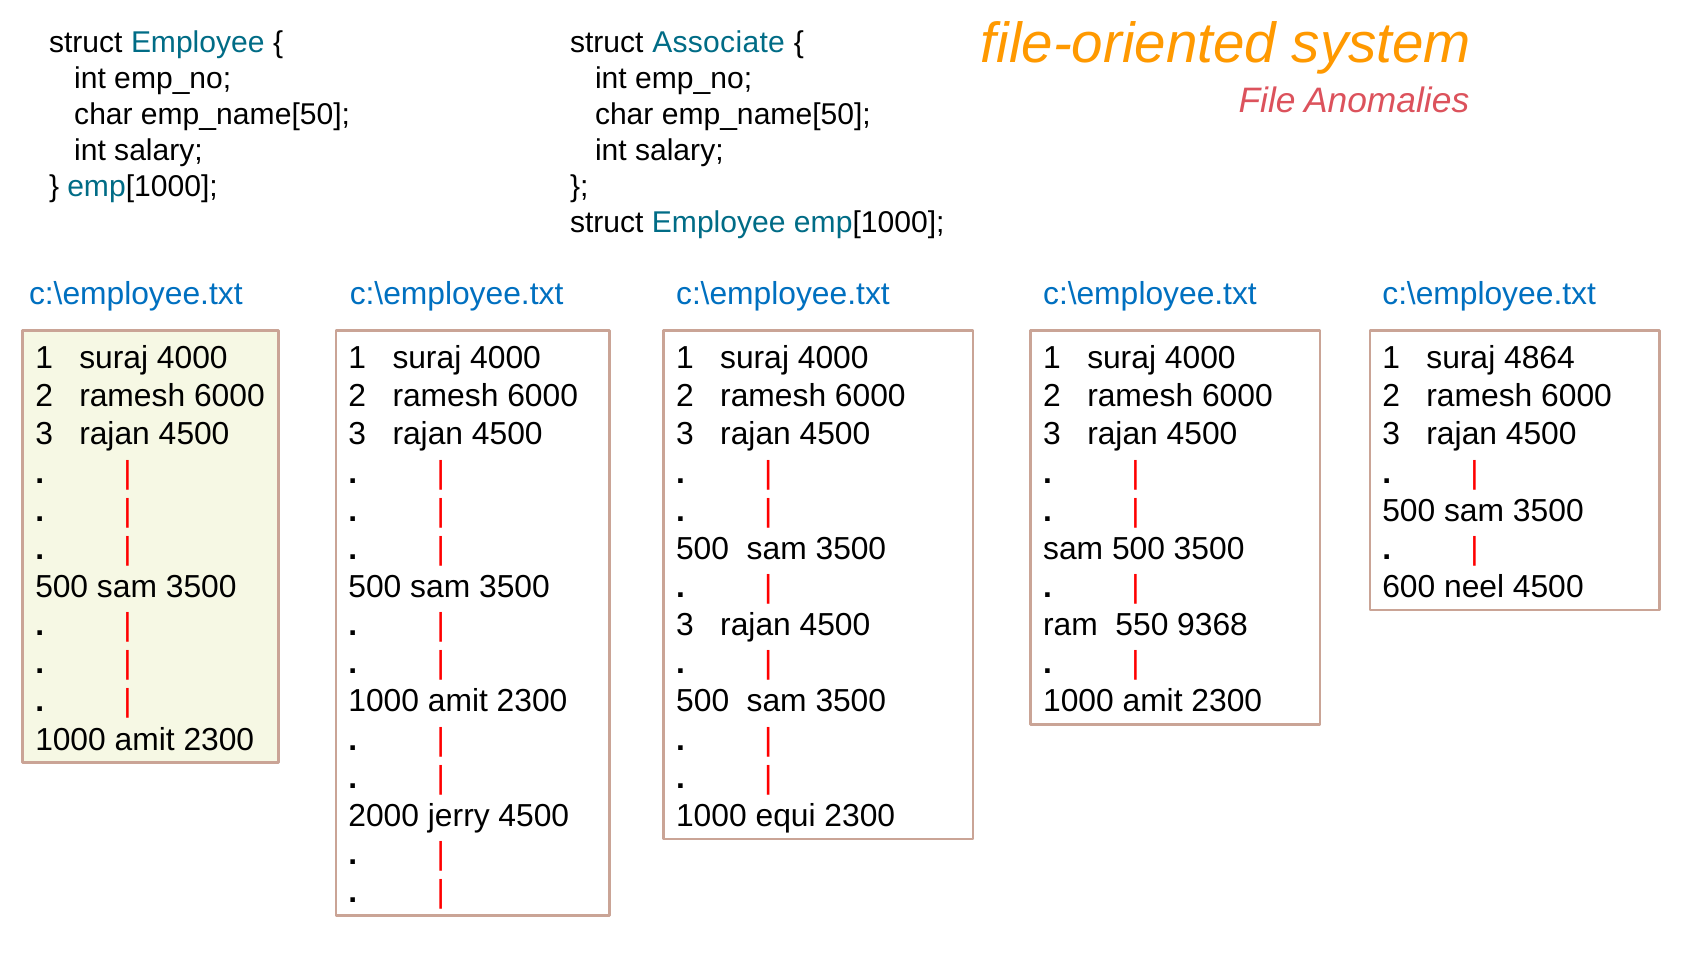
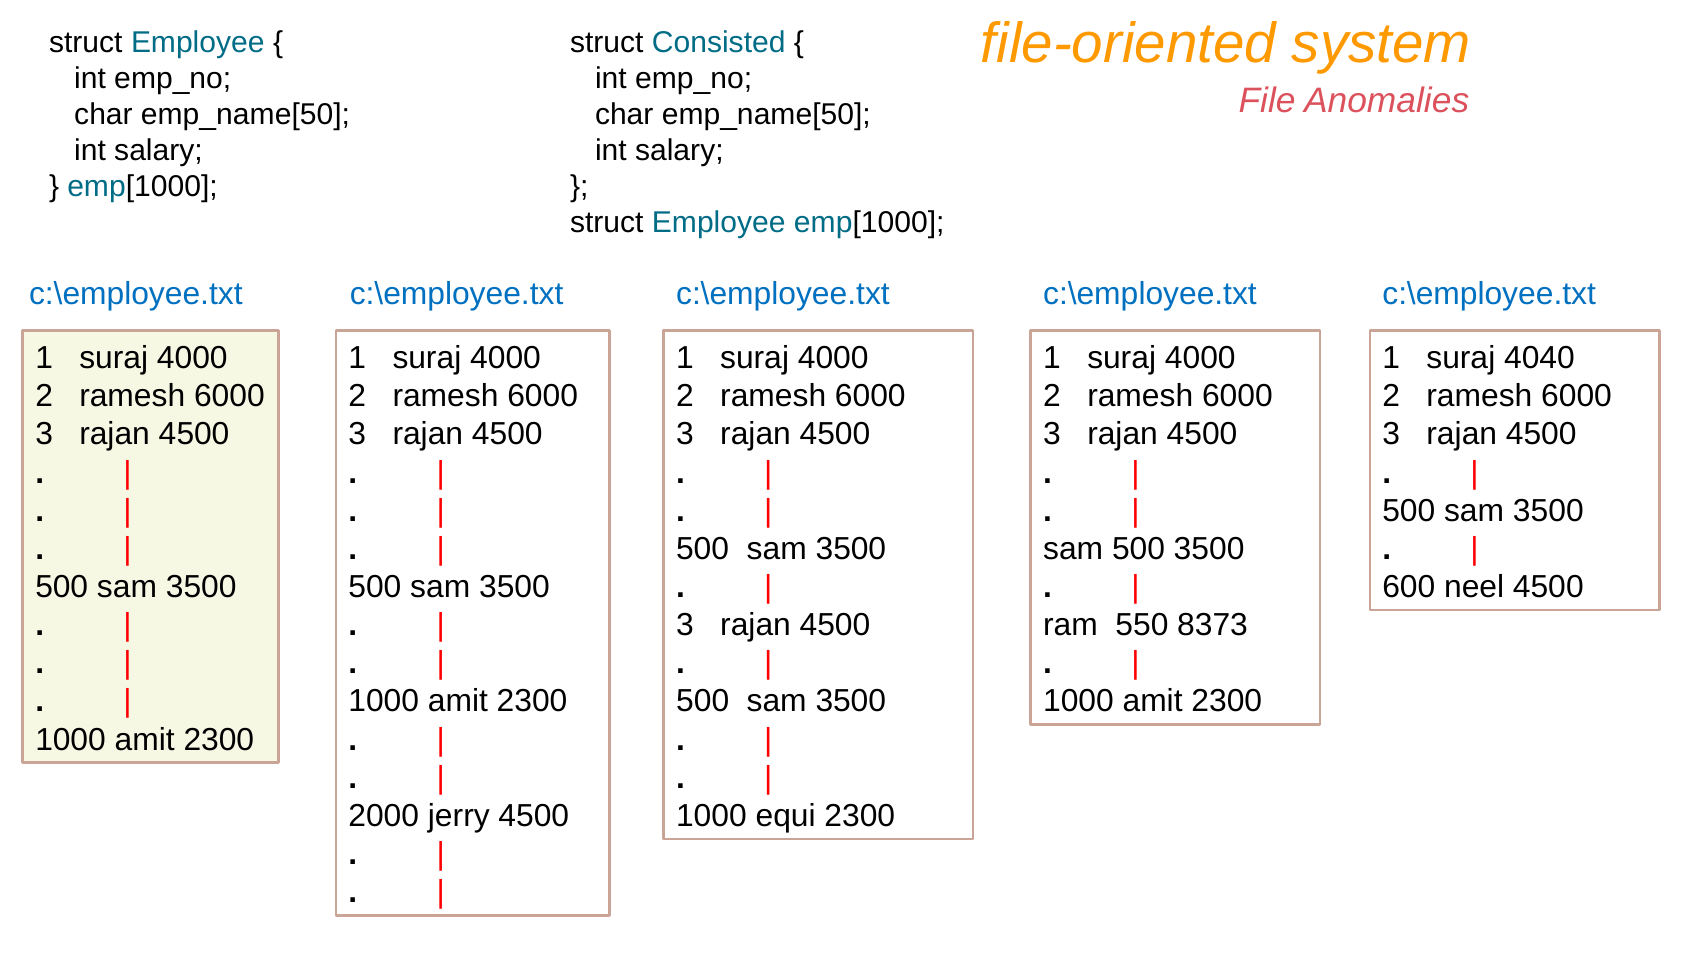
Associate: Associate -> Consisted
4864: 4864 -> 4040
9368: 9368 -> 8373
